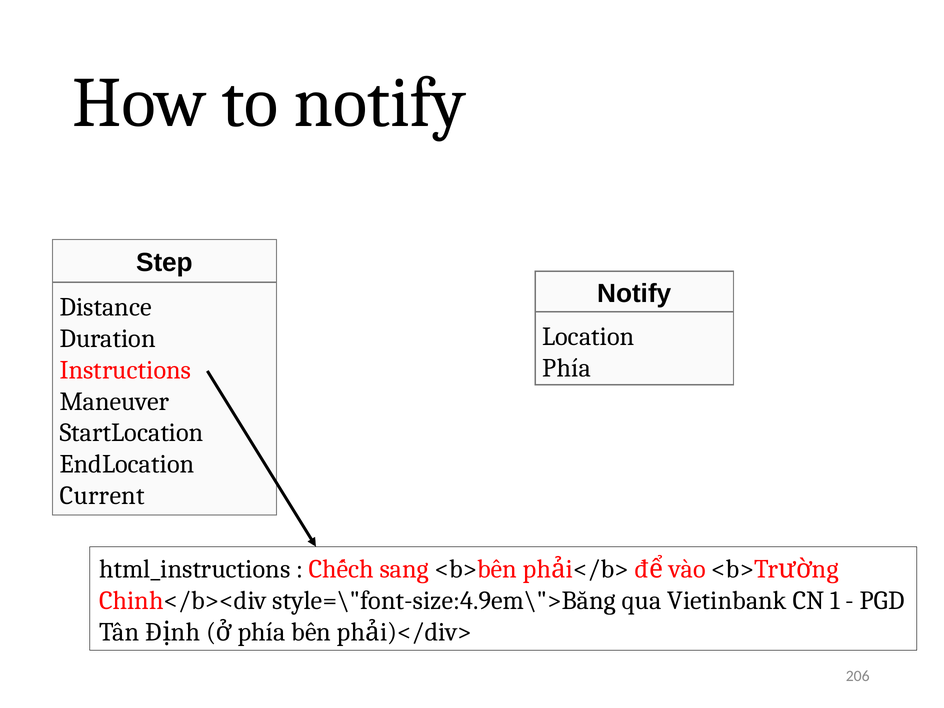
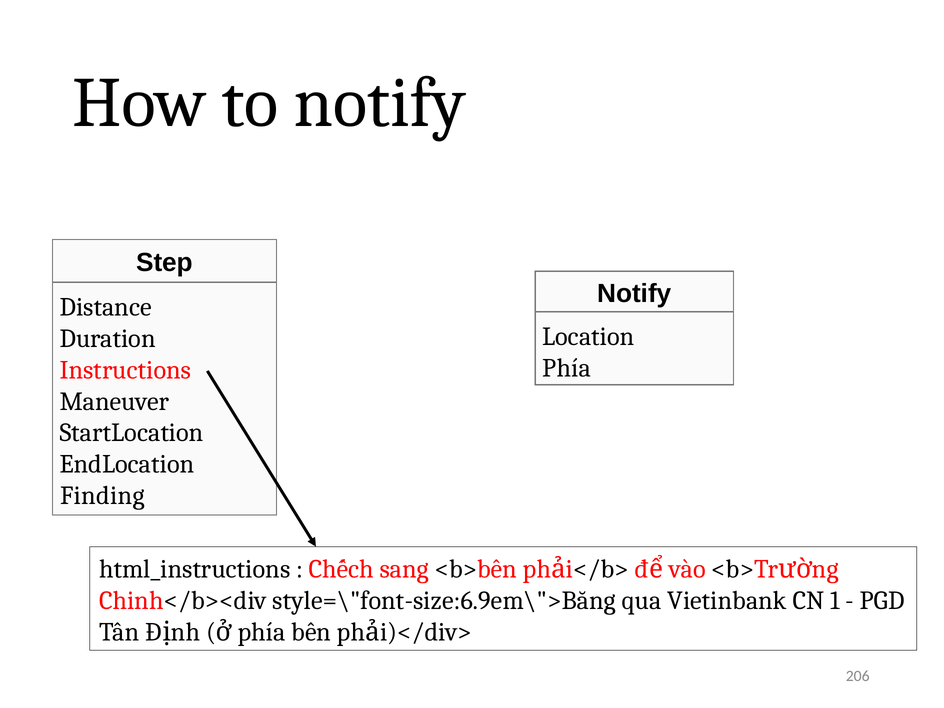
Current: Current -> Finding
style=\"font-size:4.9em\">Băng: style=\"font-size:4.9em\">Băng -> style=\"font-size:6.9em\">Băng
